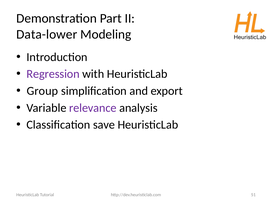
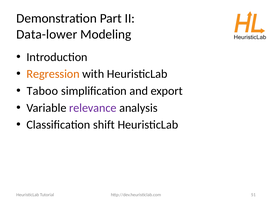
Regression colour: purple -> orange
Group: Group -> Taboo
save: save -> shift
